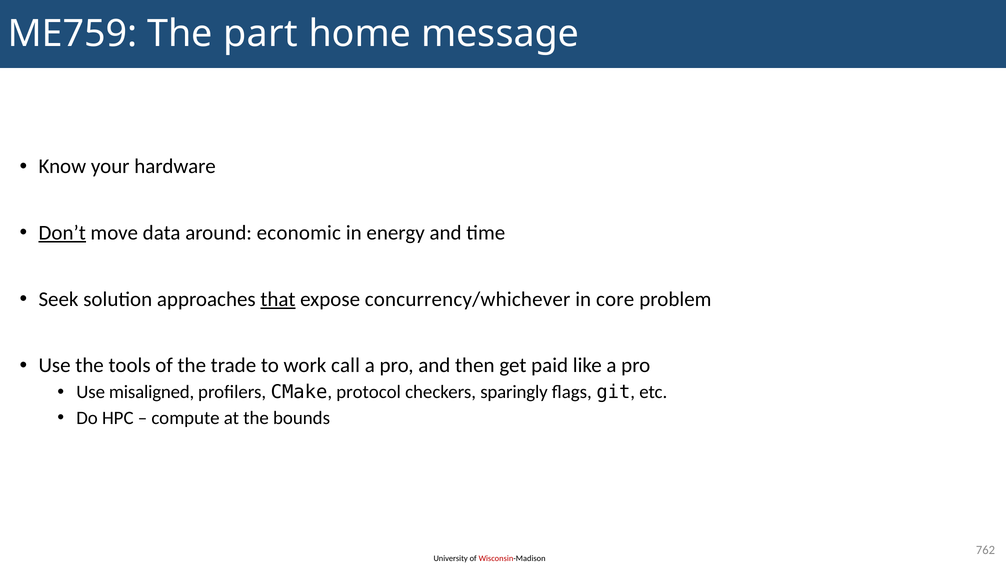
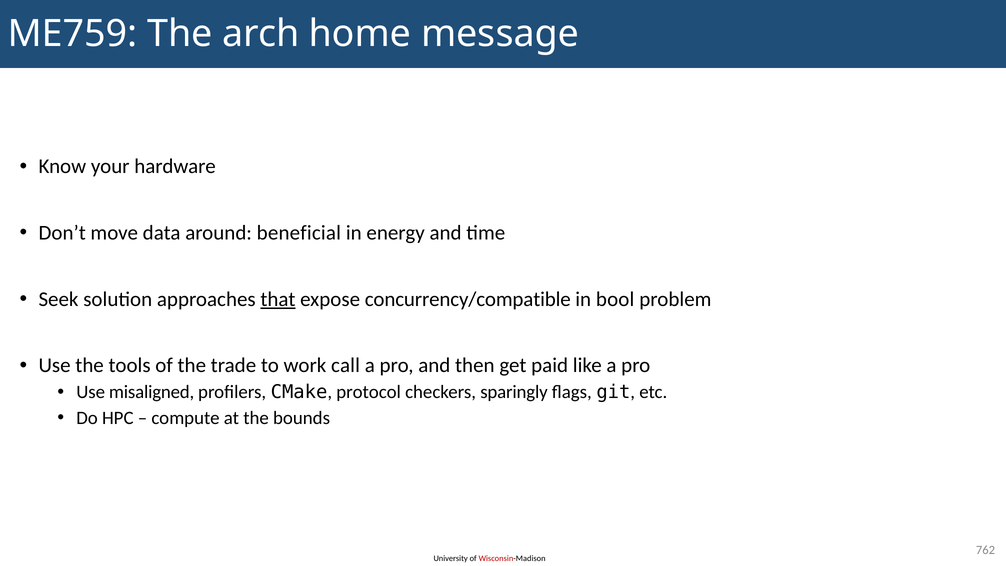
part: part -> arch
Don’t underline: present -> none
economic: economic -> beneficial
concurrency/whichever: concurrency/whichever -> concurrency/compatible
core: core -> bool
